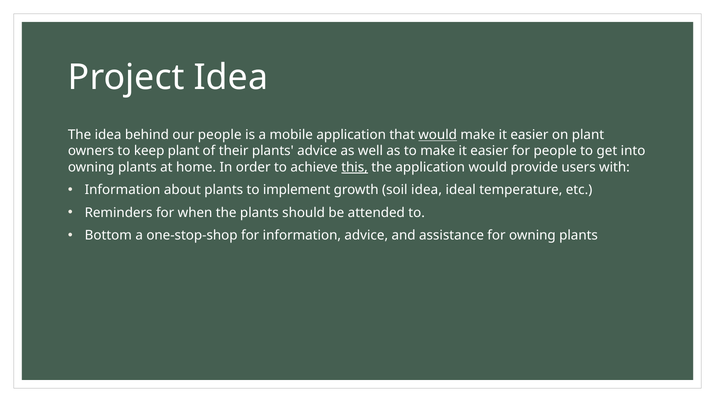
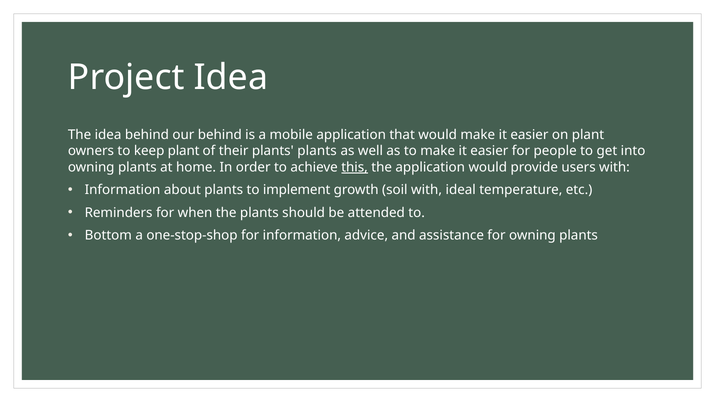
our people: people -> behind
would at (438, 135) underline: present -> none
plants advice: advice -> plants
soil idea: idea -> with
